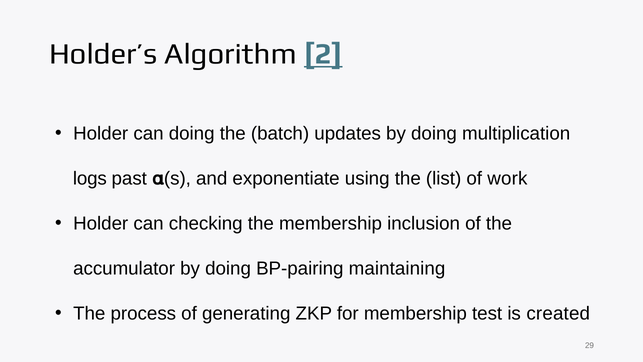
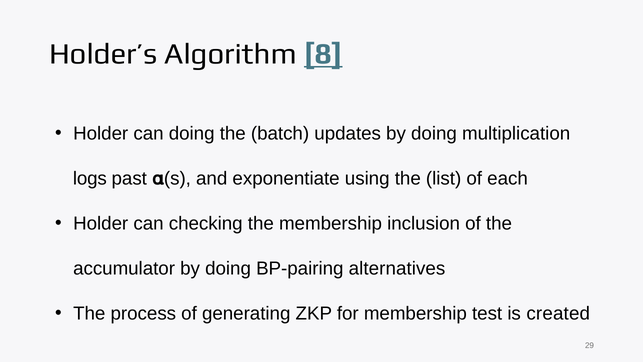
2: 2 -> 8
work: work -> each
maintaining: maintaining -> alternatives
